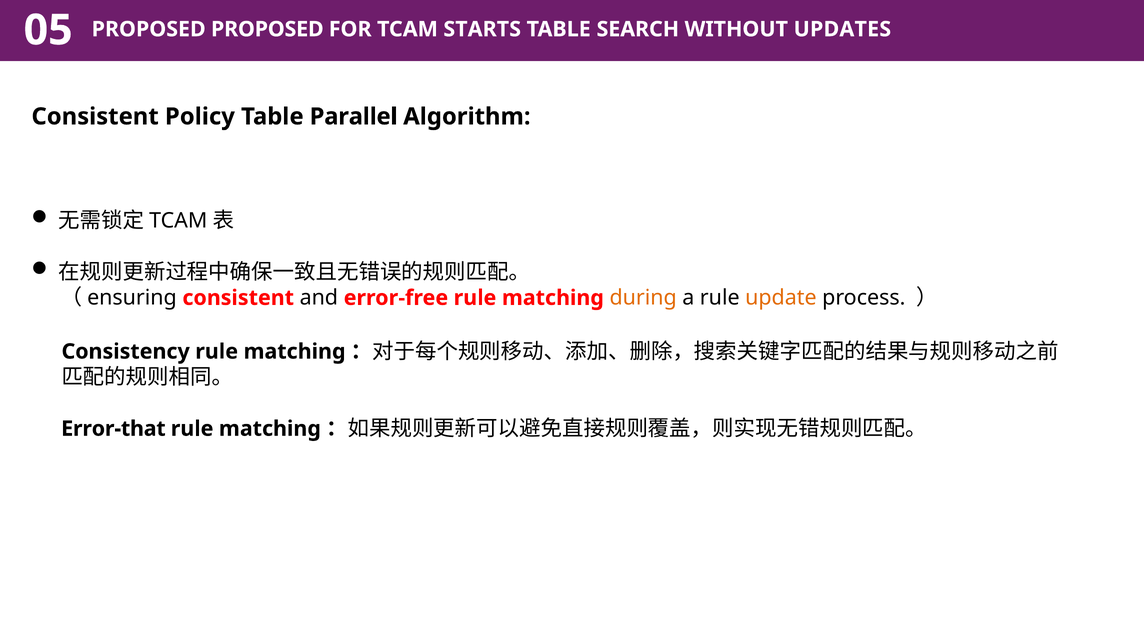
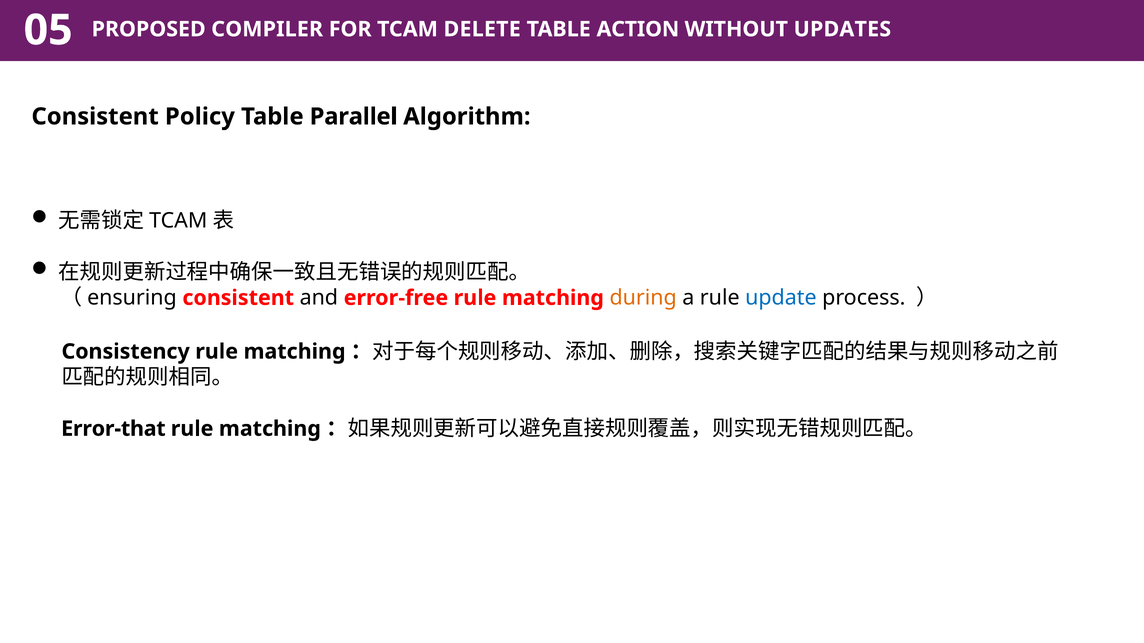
PROPOSED PROPOSED: PROPOSED -> COMPILER
STARTS: STARTS -> DELETE
SEARCH: SEARCH -> ACTION
update colour: orange -> blue
